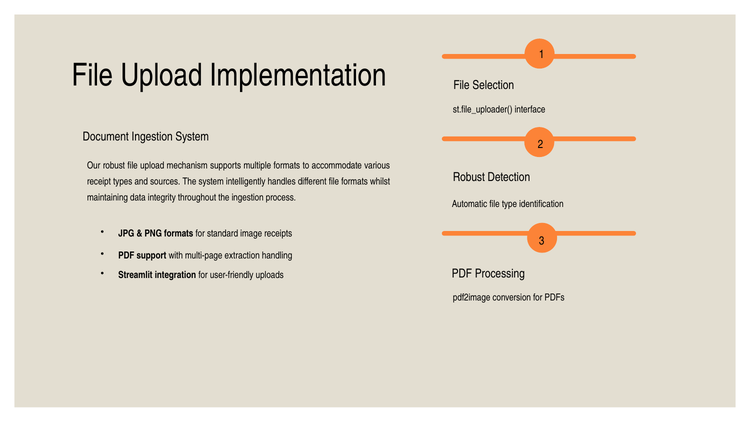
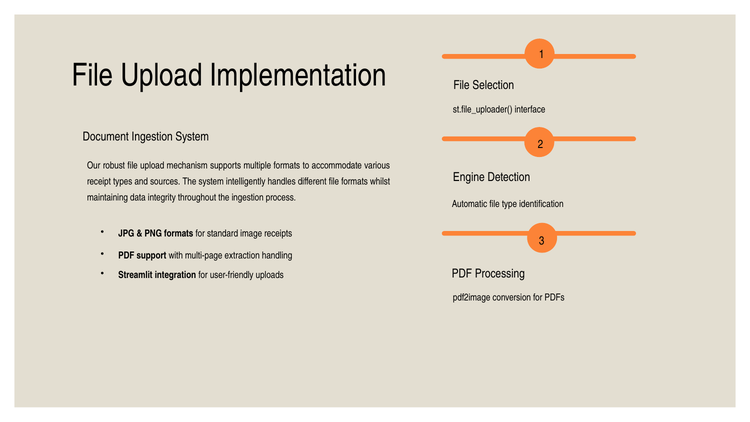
Robust at (469, 177): Robust -> Engine
